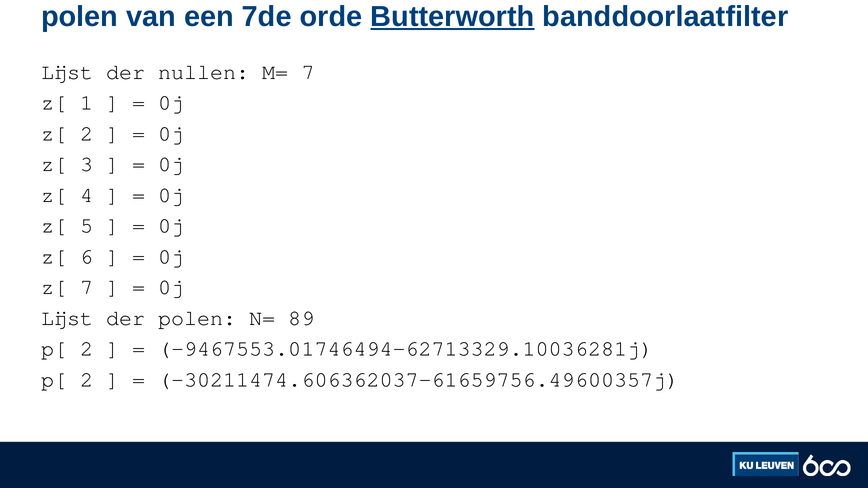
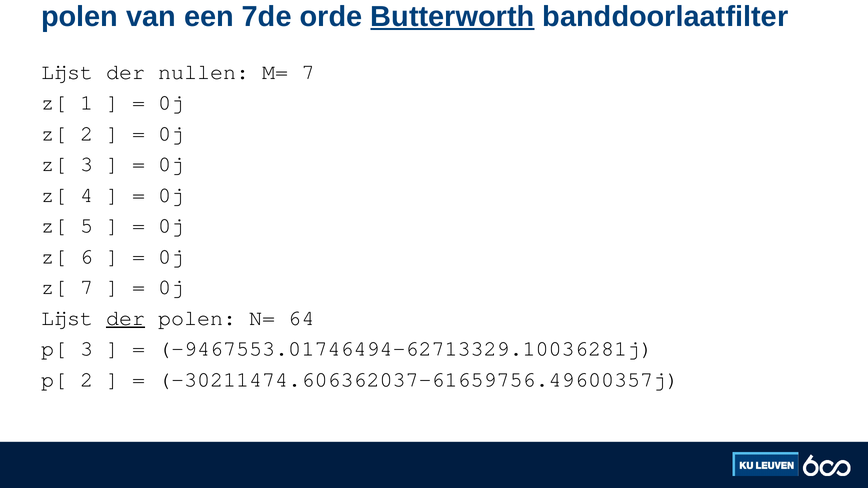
der at (126, 318) underline: none -> present
89: 89 -> 64
2 at (87, 349): 2 -> 3
